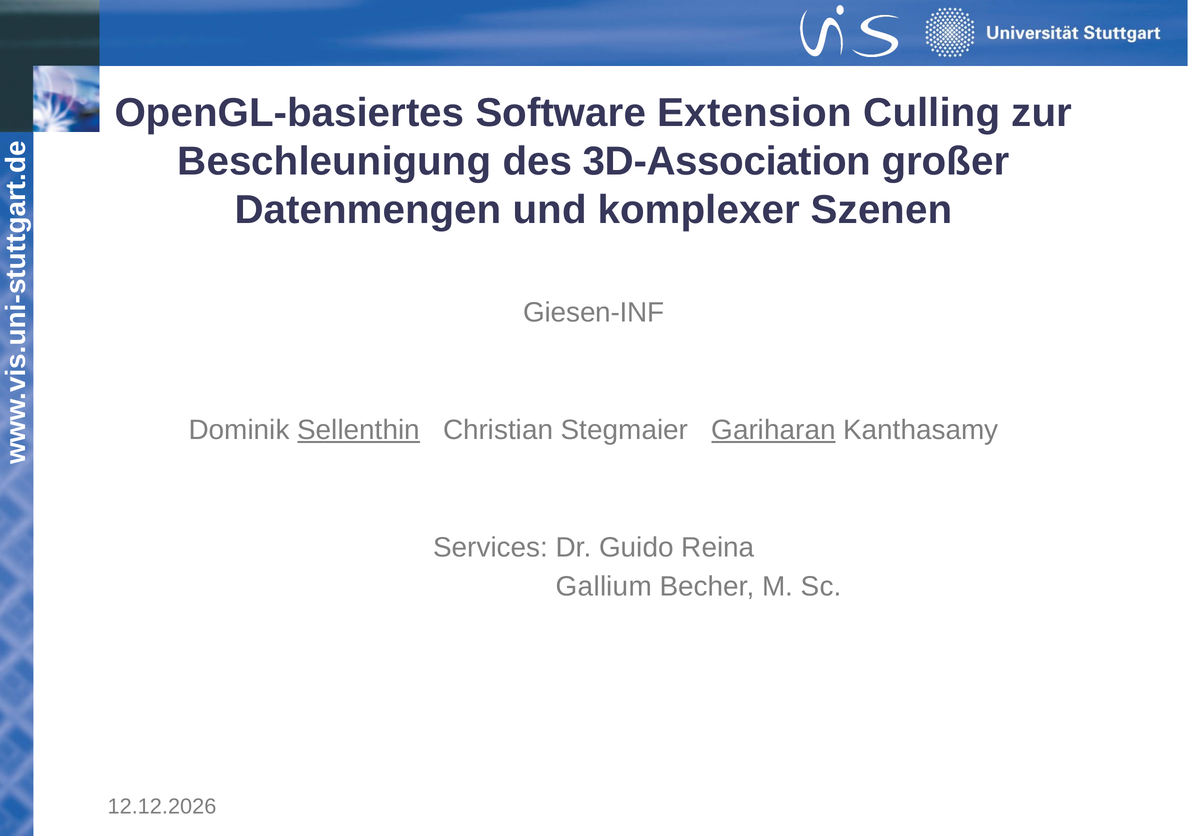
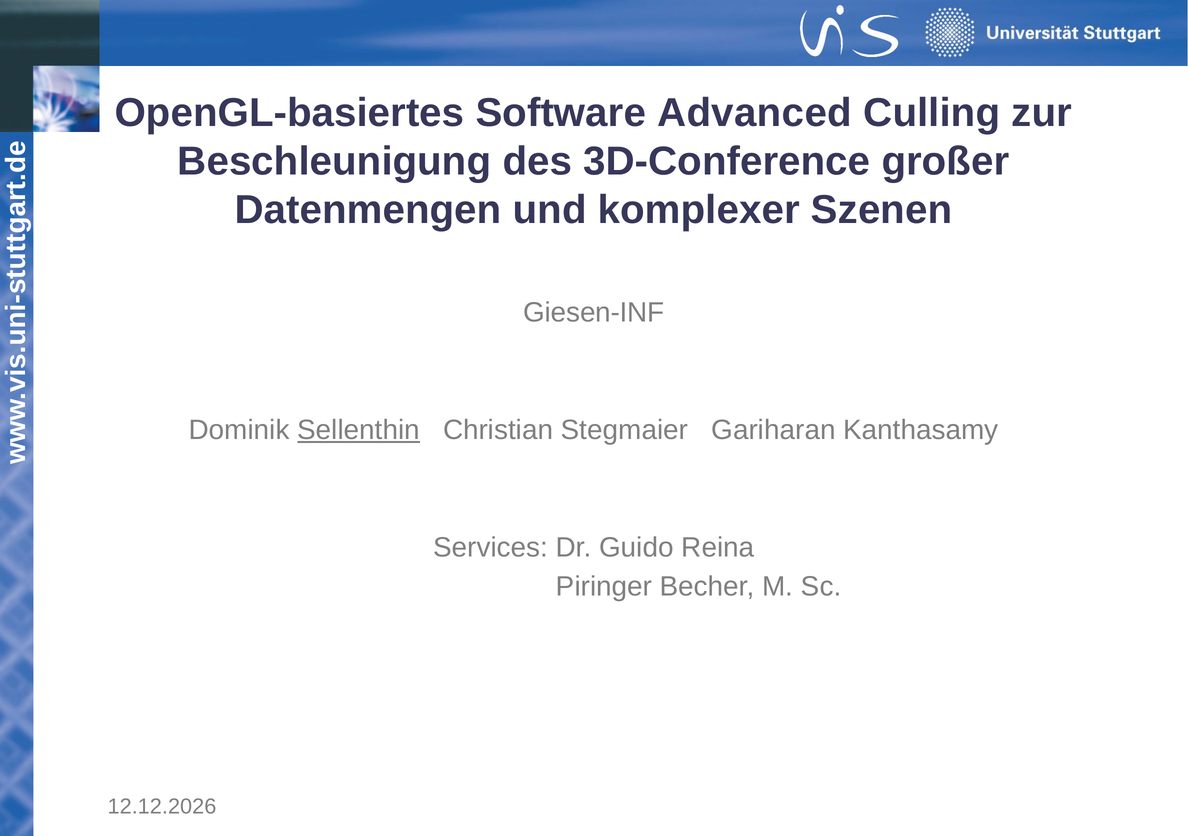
Extension: Extension -> Advanced
3D-Association: 3D-Association -> 3D-Conference
Gariharan underline: present -> none
Gallium: Gallium -> Piringer
